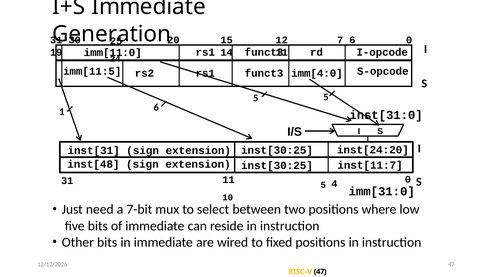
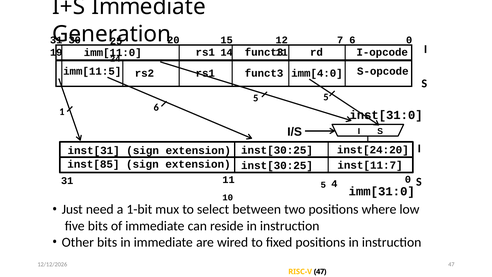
inst[48: inst[48 -> inst[85
7-bit: 7-bit -> 1-bit
